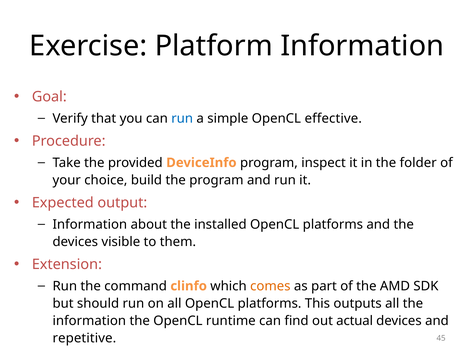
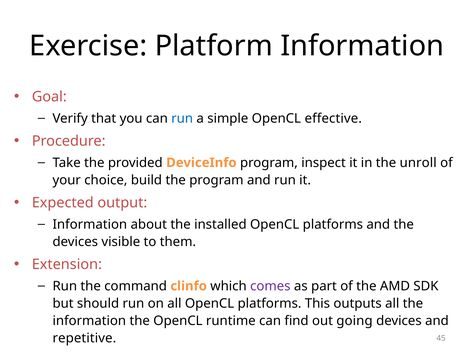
folder: folder -> unroll
comes colour: orange -> purple
actual: actual -> going
